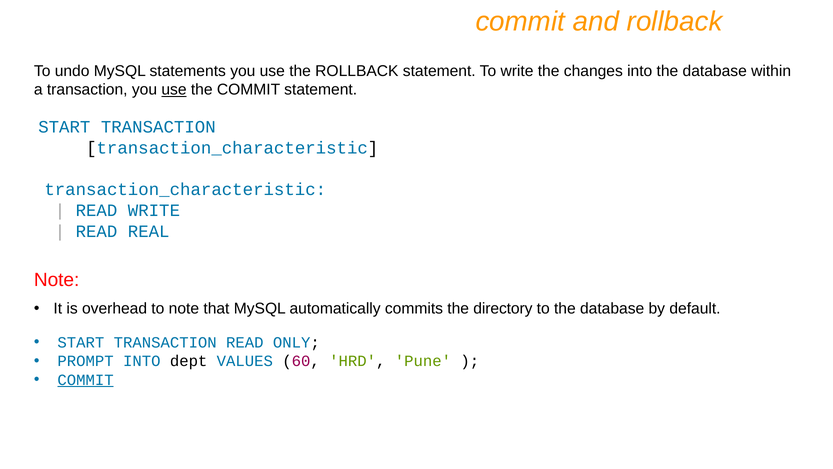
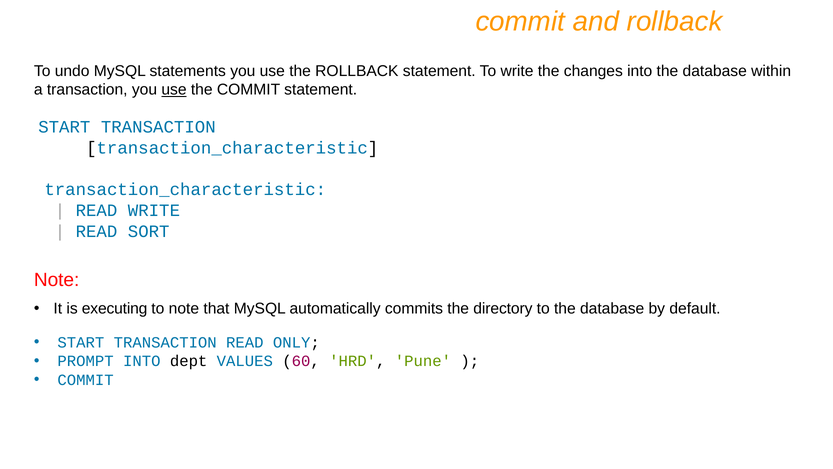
REAL: REAL -> SORT
overhead: overhead -> executing
COMMIT at (86, 380) underline: present -> none
